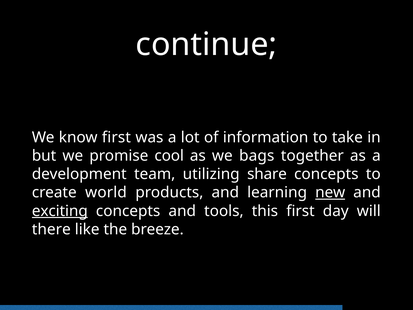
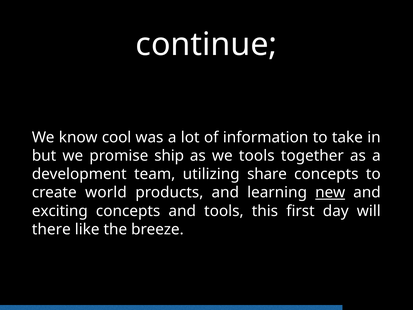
know first: first -> cool
cool: cool -> ship
we bags: bags -> tools
exciting underline: present -> none
